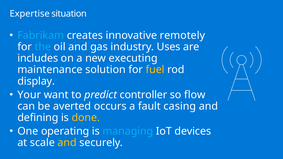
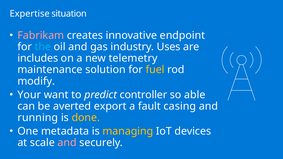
Fabrikam colour: light blue -> pink
remotely: remotely -> endpoint
executing: executing -> telemetry
display: display -> modify
flow: flow -> able
occurs: occurs -> export
defining: defining -> running
operating: operating -> metadata
managing colour: light blue -> yellow
and at (67, 143) colour: yellow -> pink
